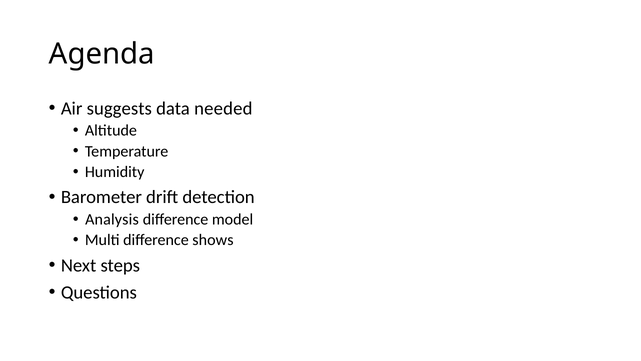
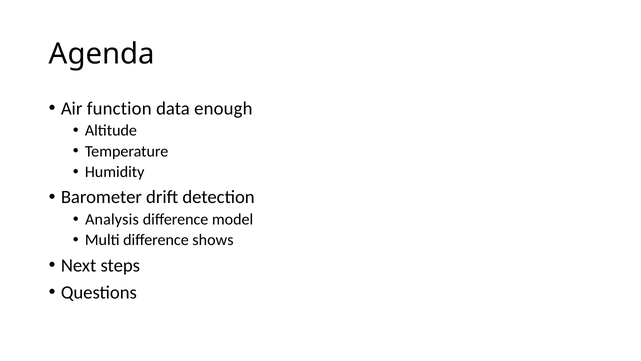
suggests: suggests -> function
needed: needed -> enough
